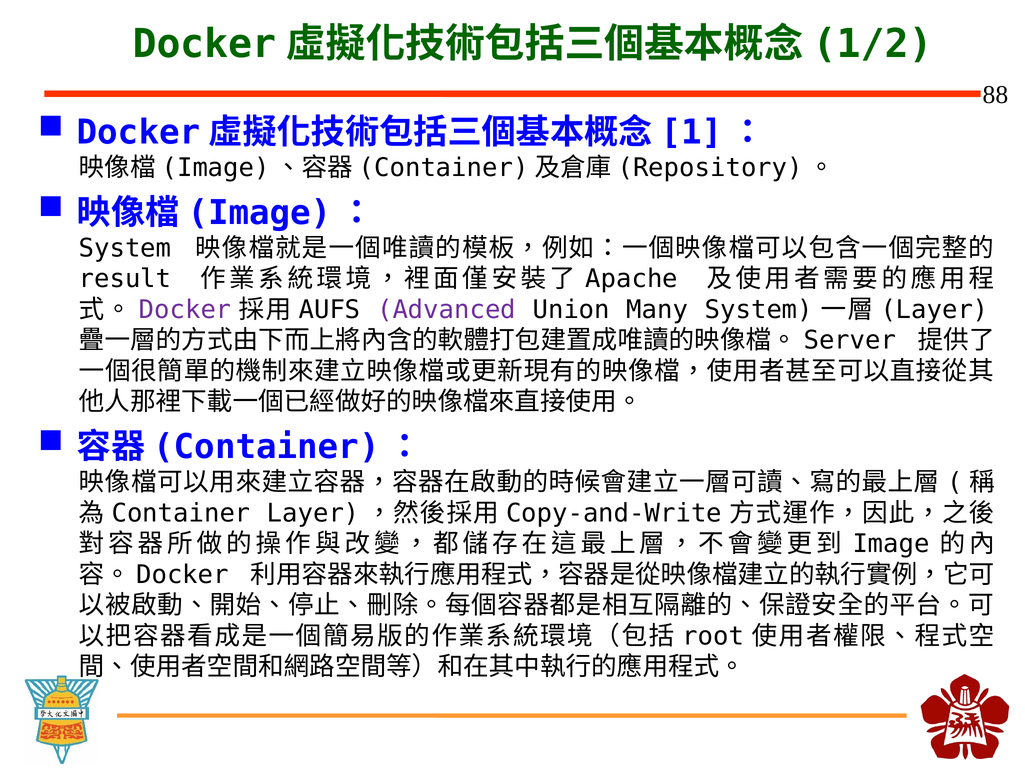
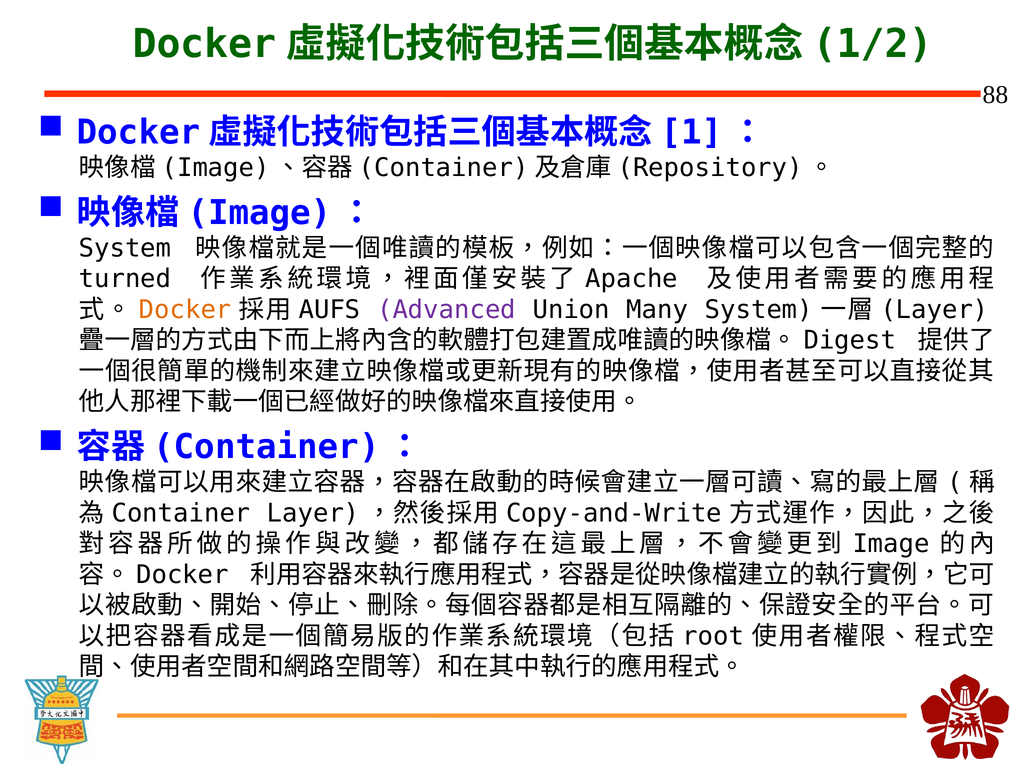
result: result -> turned
Docker colour: purple -> orange
Server: Server -> Digest
